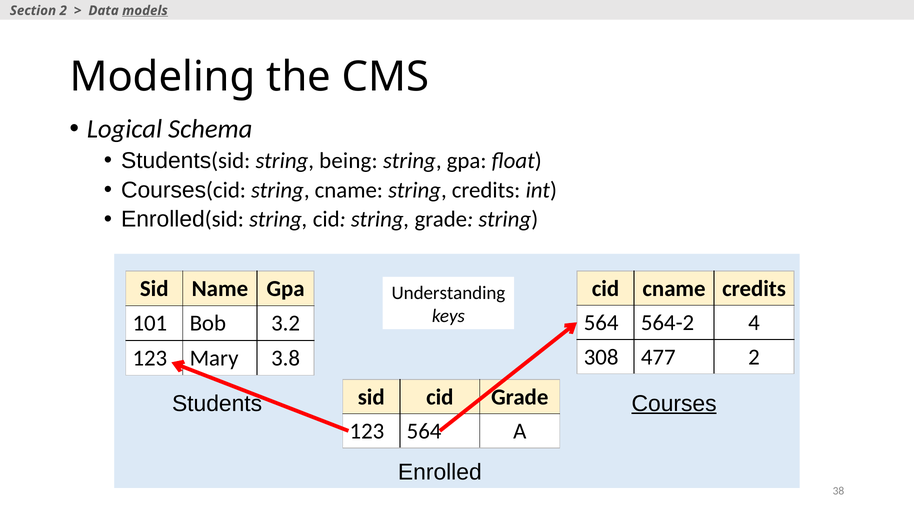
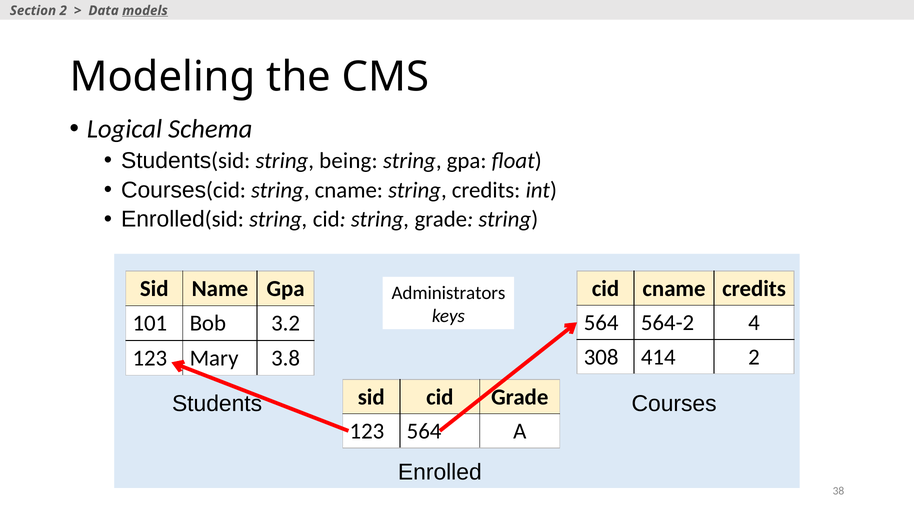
Understanding: Understanding -> Administrators
477: 477 -> 414
Courses underline: present -> none
